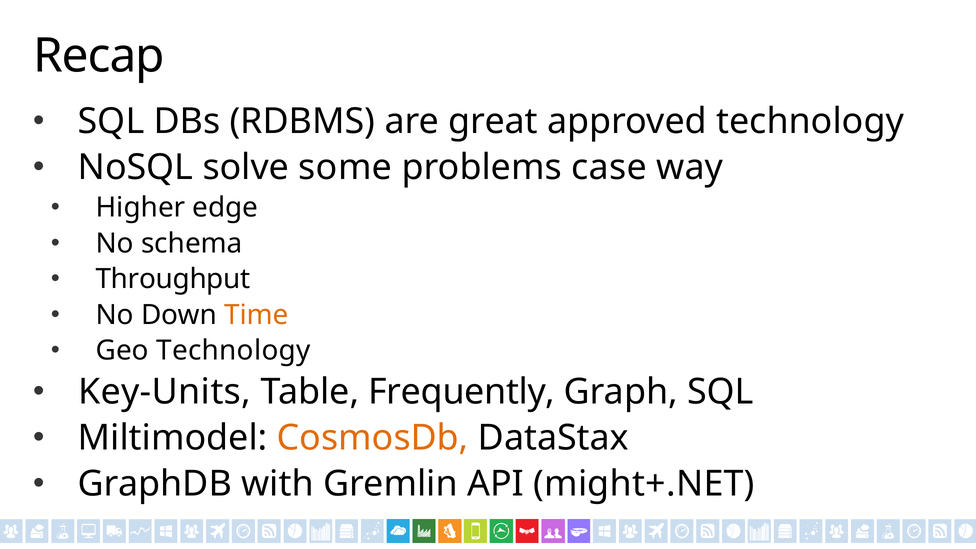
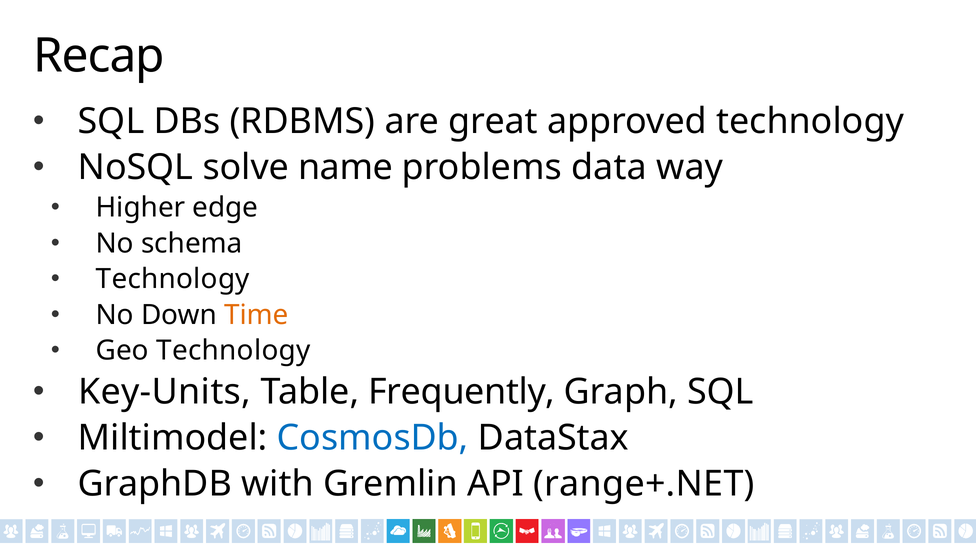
some: some -> name
case: case -> data
Throughput at (173, 279): Throughput -> Technology
CosmosDb colour: orange -> blue
might+.NET: might+.NET -> range+.NET
